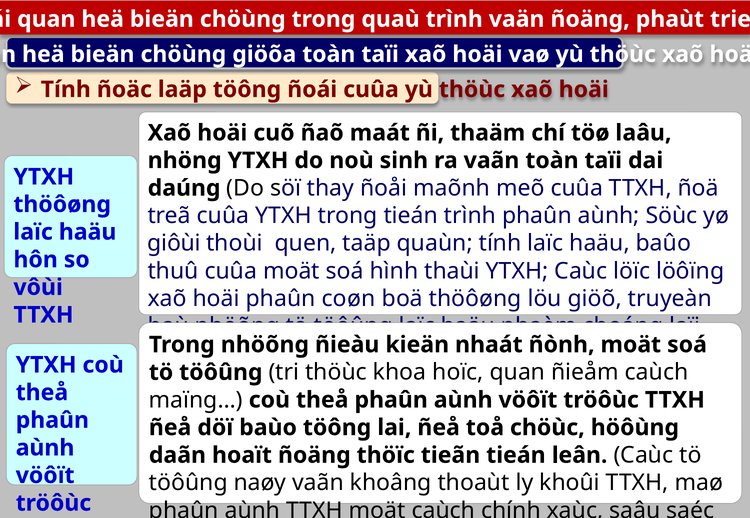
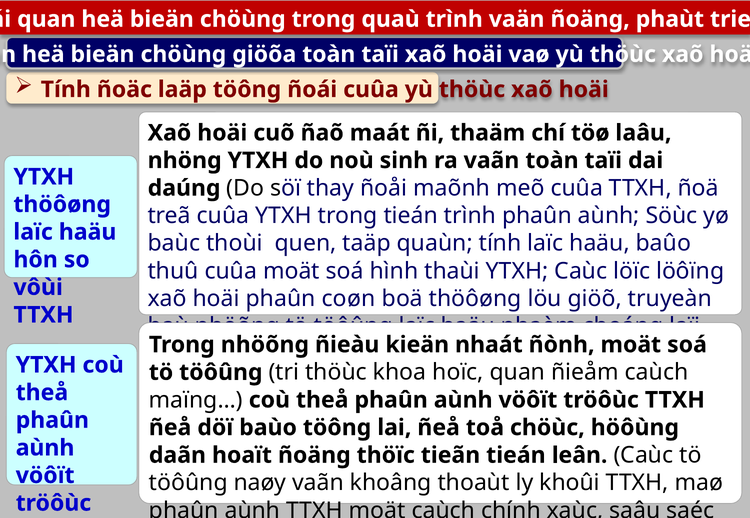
giôùi: giôùi -> baùc
